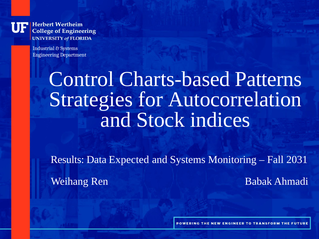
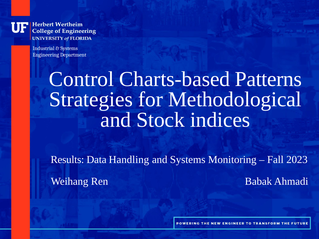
Autocorrelation: Autocorrelation -> Methodological
Expected: Expected -> Handling
2031: 2031 -> 2023
